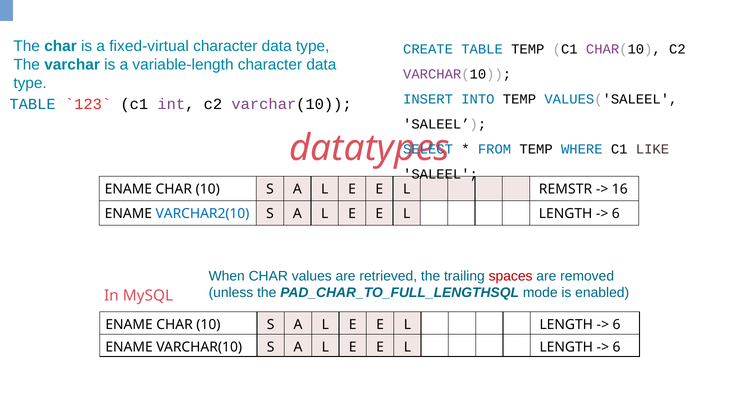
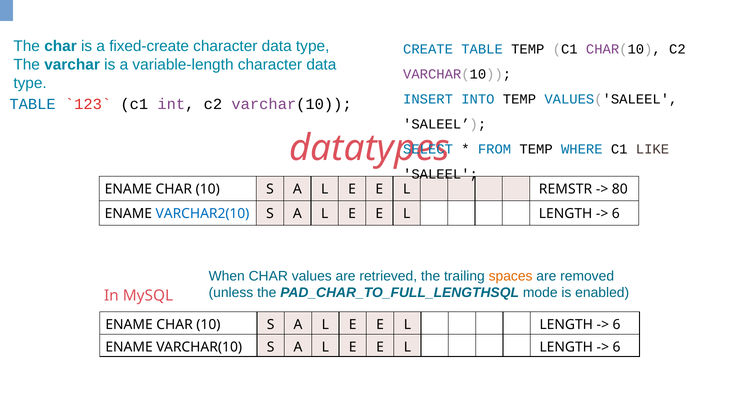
fixed-virtual: fixed-virtual -> fixed-create
16: 16 -> 80
spaces colour: red -> orange
